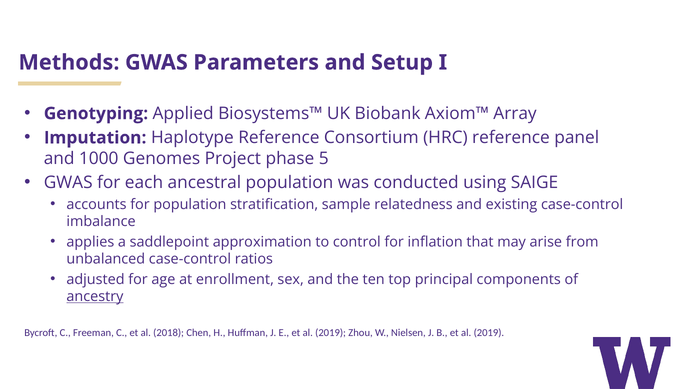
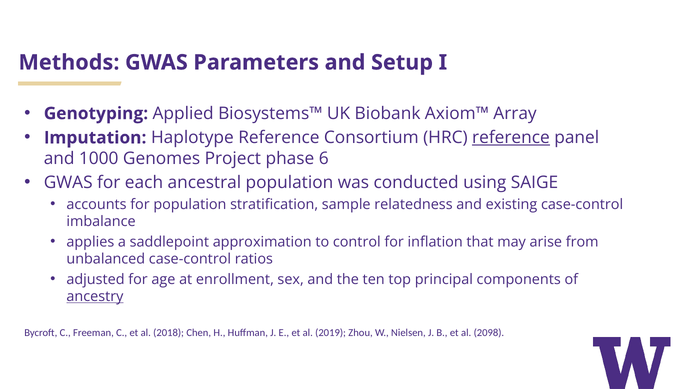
reference at (511, 138) underline: none -> present
5: 5 -> 6
B et al 2019: 2019 -> 2098
